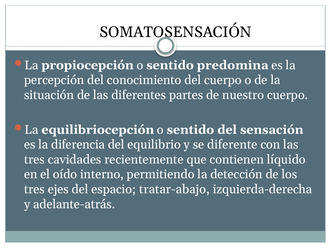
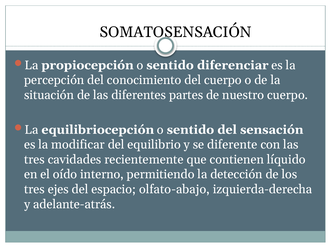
predomina: predomina -> diferenciar
diferencia: diferencia -> modificar
tratar-abajo: tratar-abajo -> olfato-abajo
